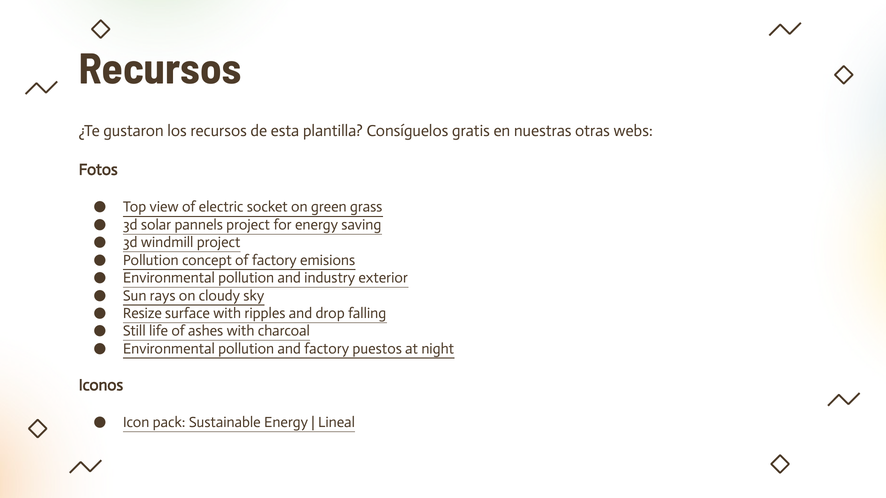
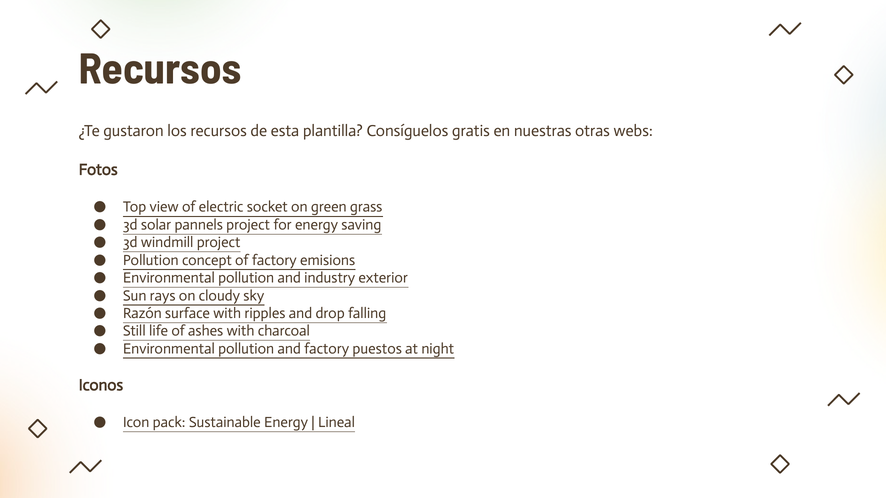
Resize: Resize -> Razón
